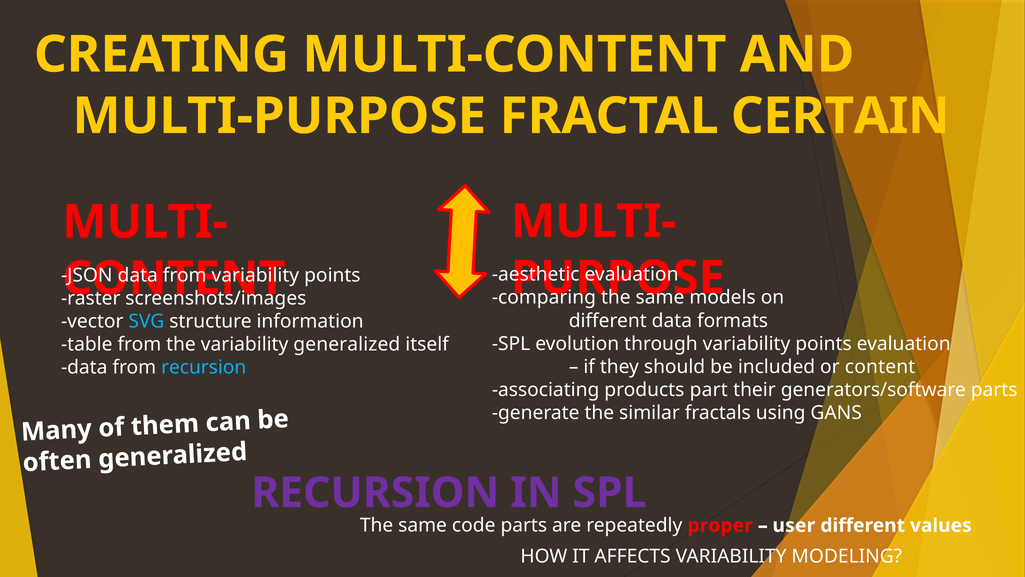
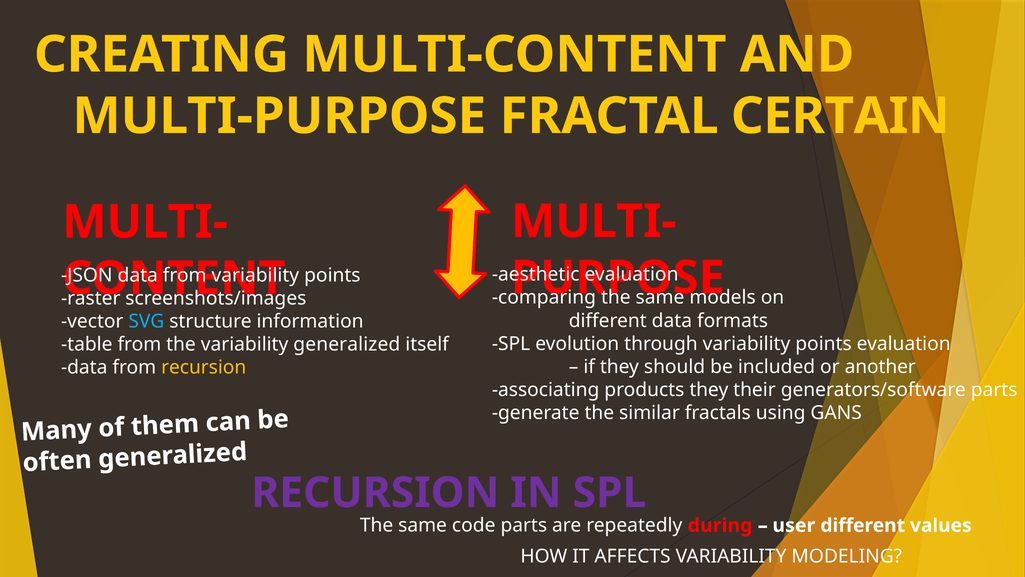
or content: content -> another
recursion at (204, 367) colour: light blue -> yellow
products part: part -> they
proper: proper -> during
